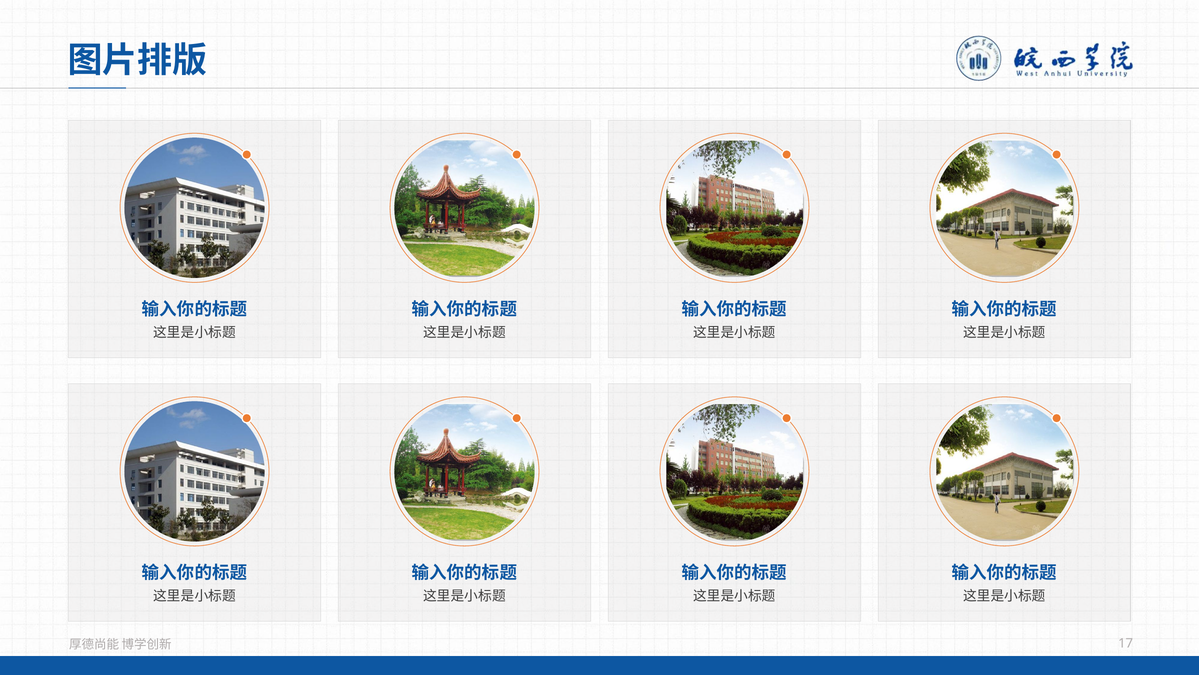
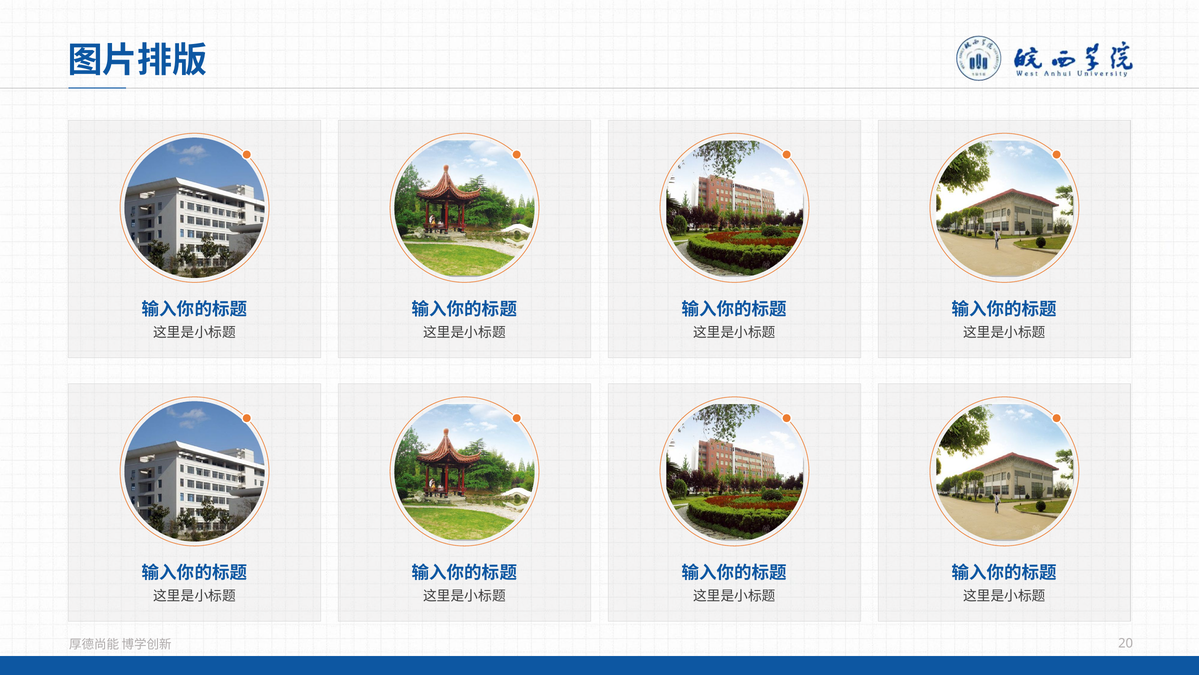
17: 17 -> 20
